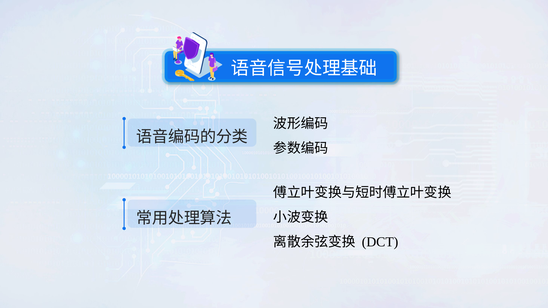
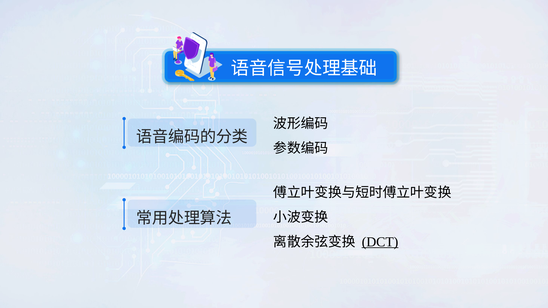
DCT underline: none -> present
